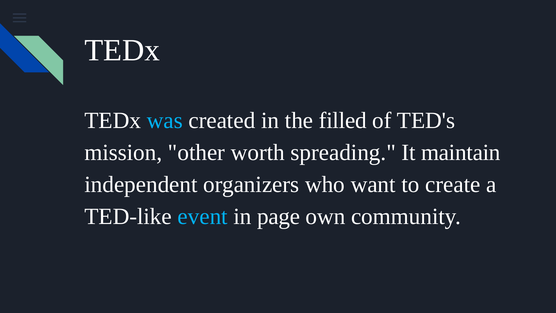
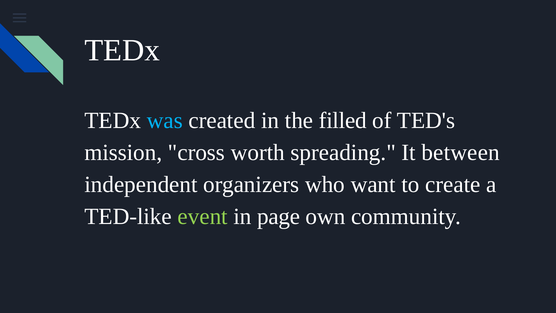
other: other -> cross
maintain: maintain -> between
event colour: light blue -> light green
